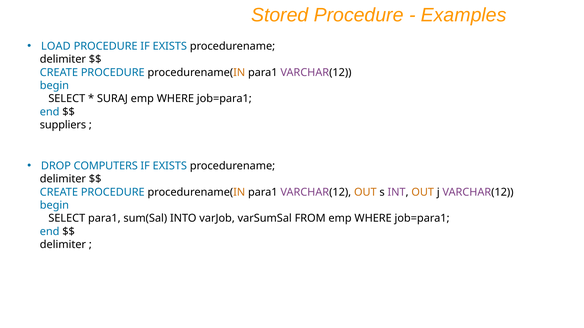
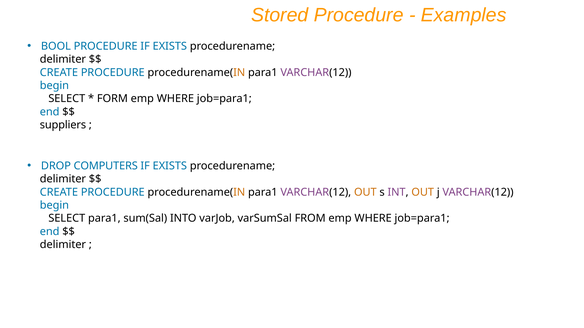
LOAD: LOAD -> BOOL
SURAJ: SURAJ -> FORM
